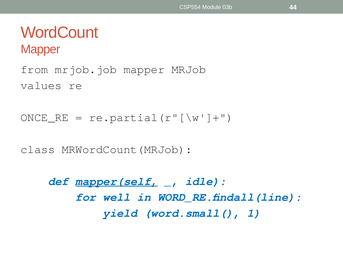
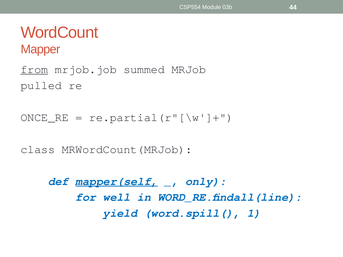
from underline: none -> present
mrjob.job mapper: mapper -> summed
values: values -> pulled
idle: idle -> only
word.small(: word.small( -> word.spill(
